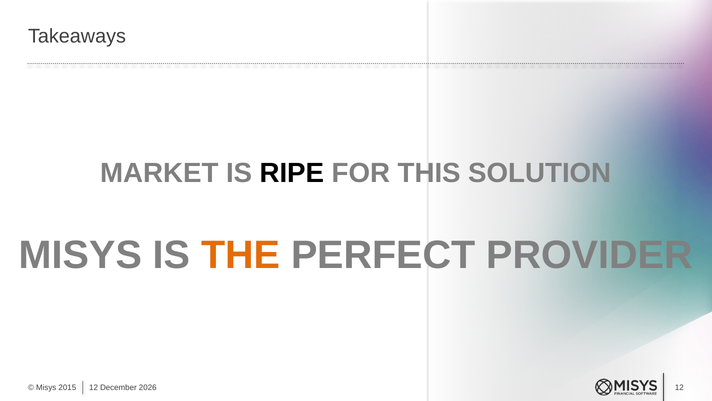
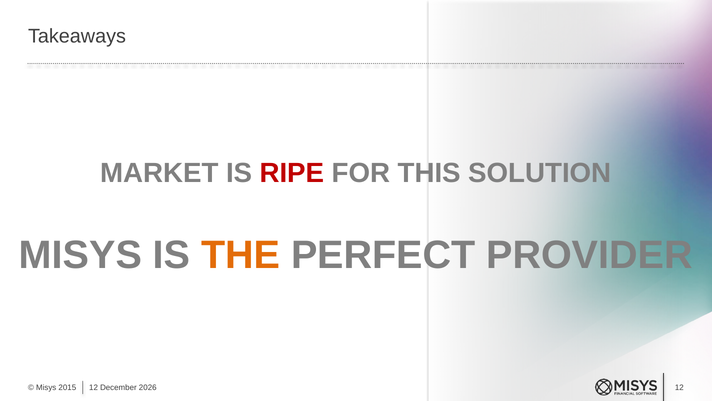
RIPE colour: black -> red
